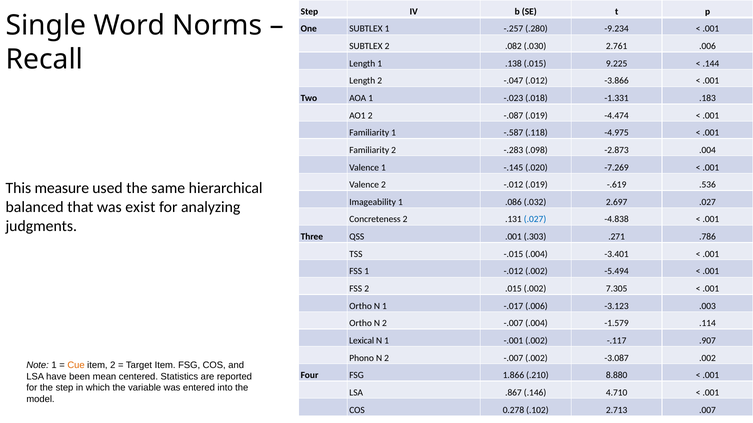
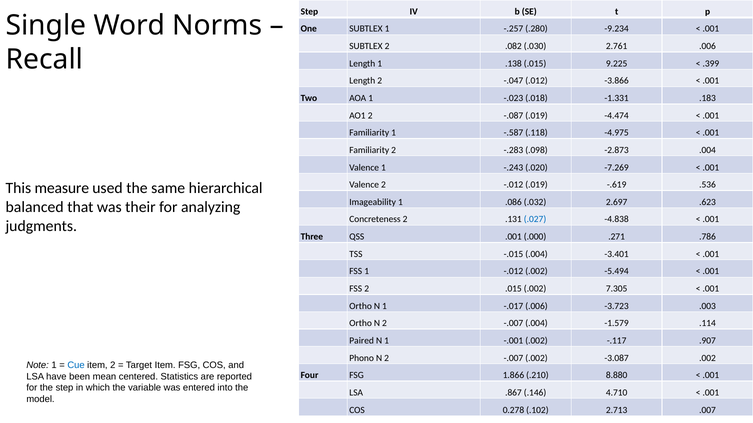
.144: .144 -> .399
-.145: -.145 -> -.243
2.697 .027: .027 -> .623
exist: exist -> their
.303: .303 -> .000
-3.123: -3.123 -> -3.723
Lexical: Lexical -> Paired
Cue colour: orange -> blue
